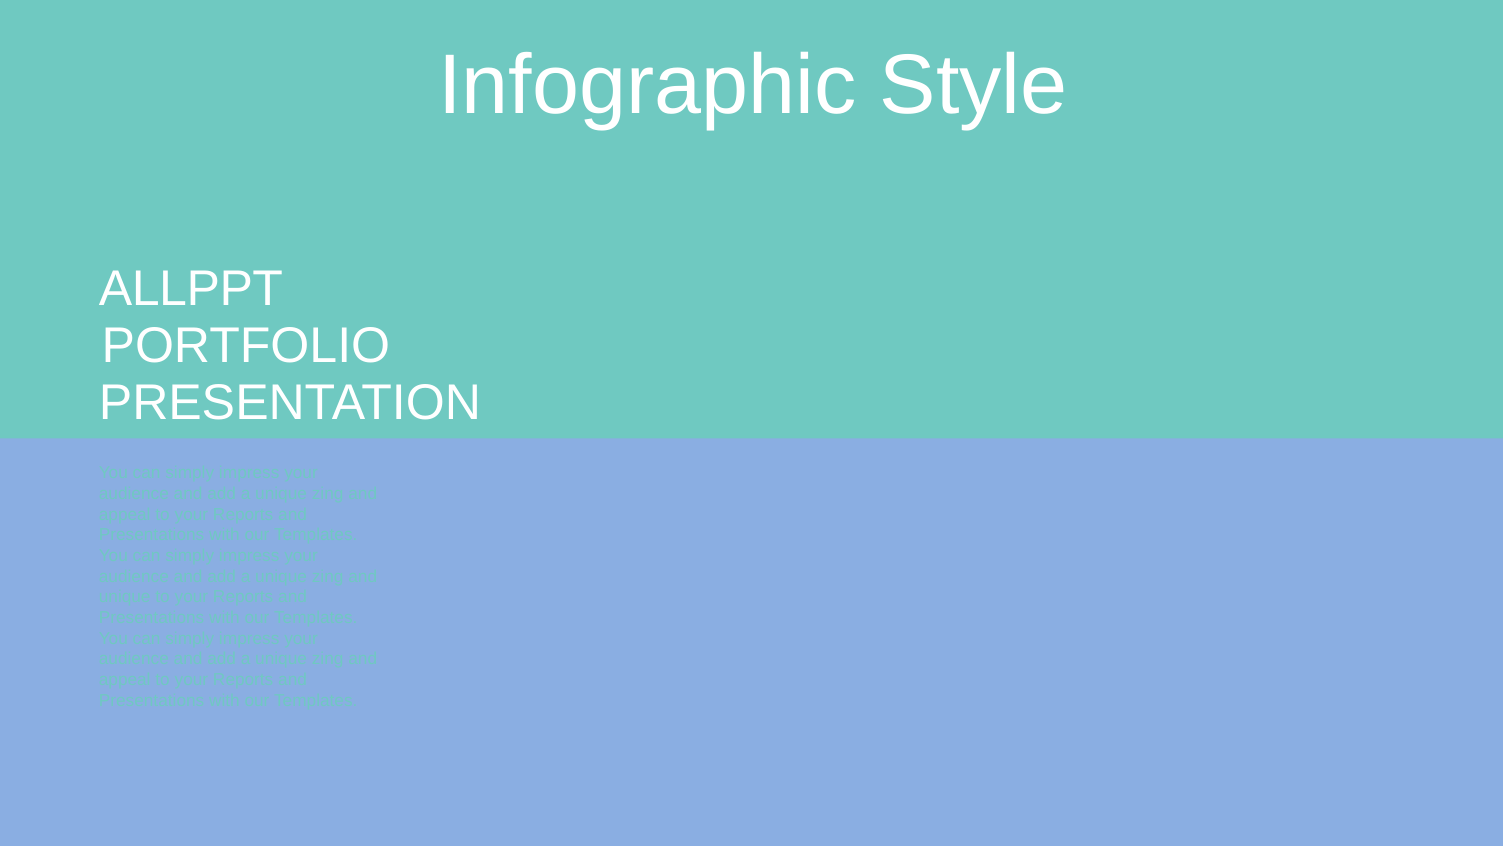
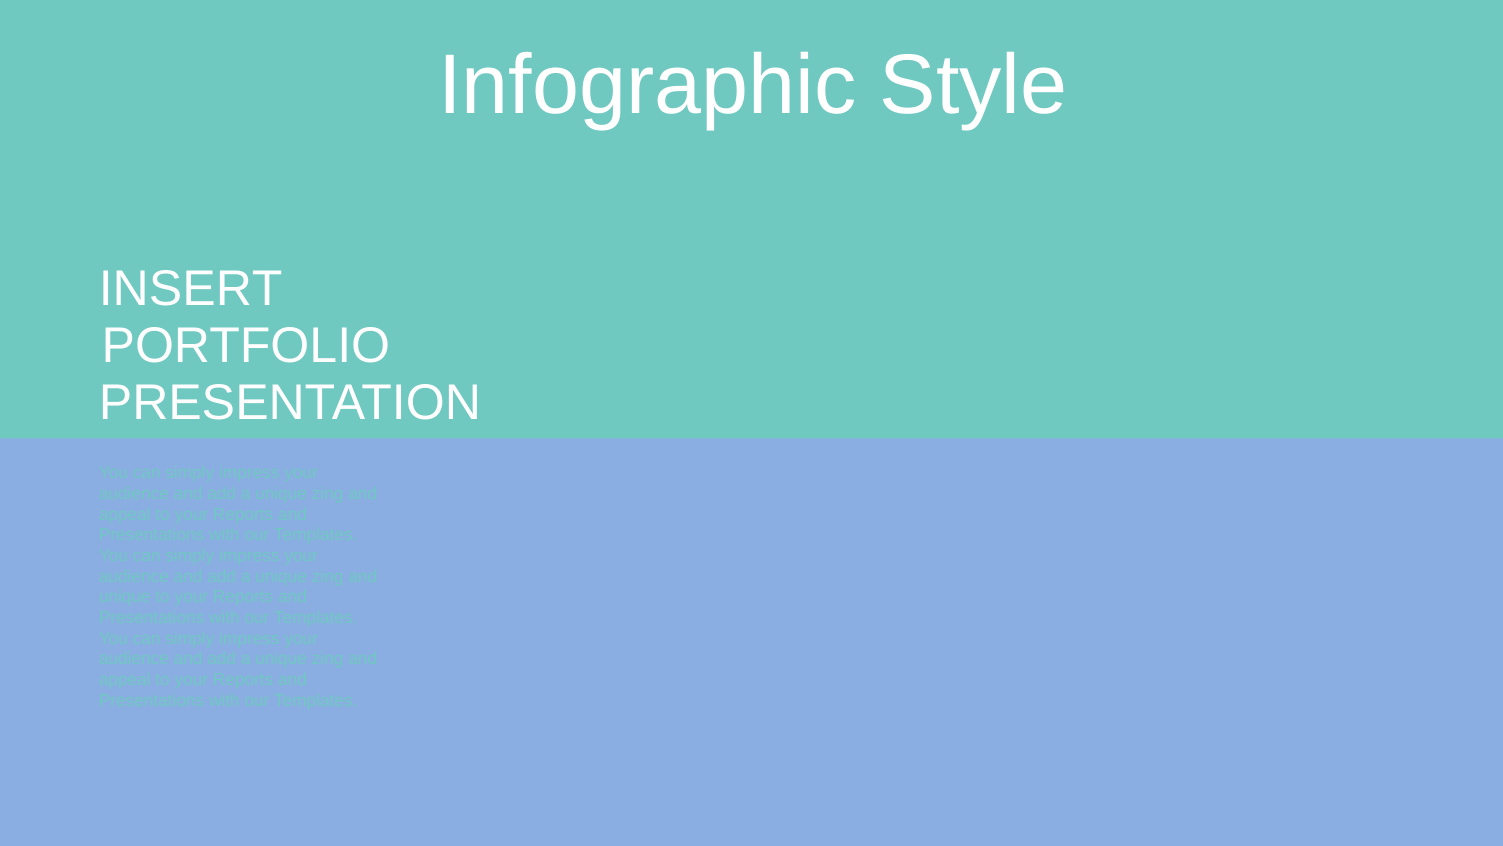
ALLPPT: ALLPPT -> INSERT
